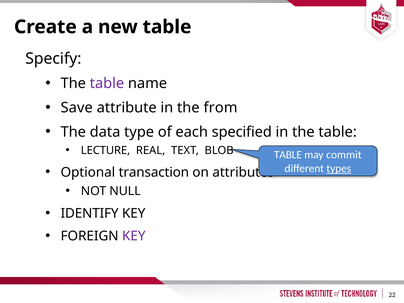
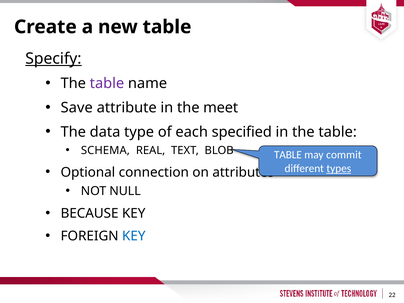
Specify underline: none -> present
from: from -> meet
LECTURE: LECTURE -> SCHEMA
transaction: transaction -> connection
IDENTIFY: IDENTIFY -> BECAUSE
KEY at (134, 236) colour: purple -> blue
